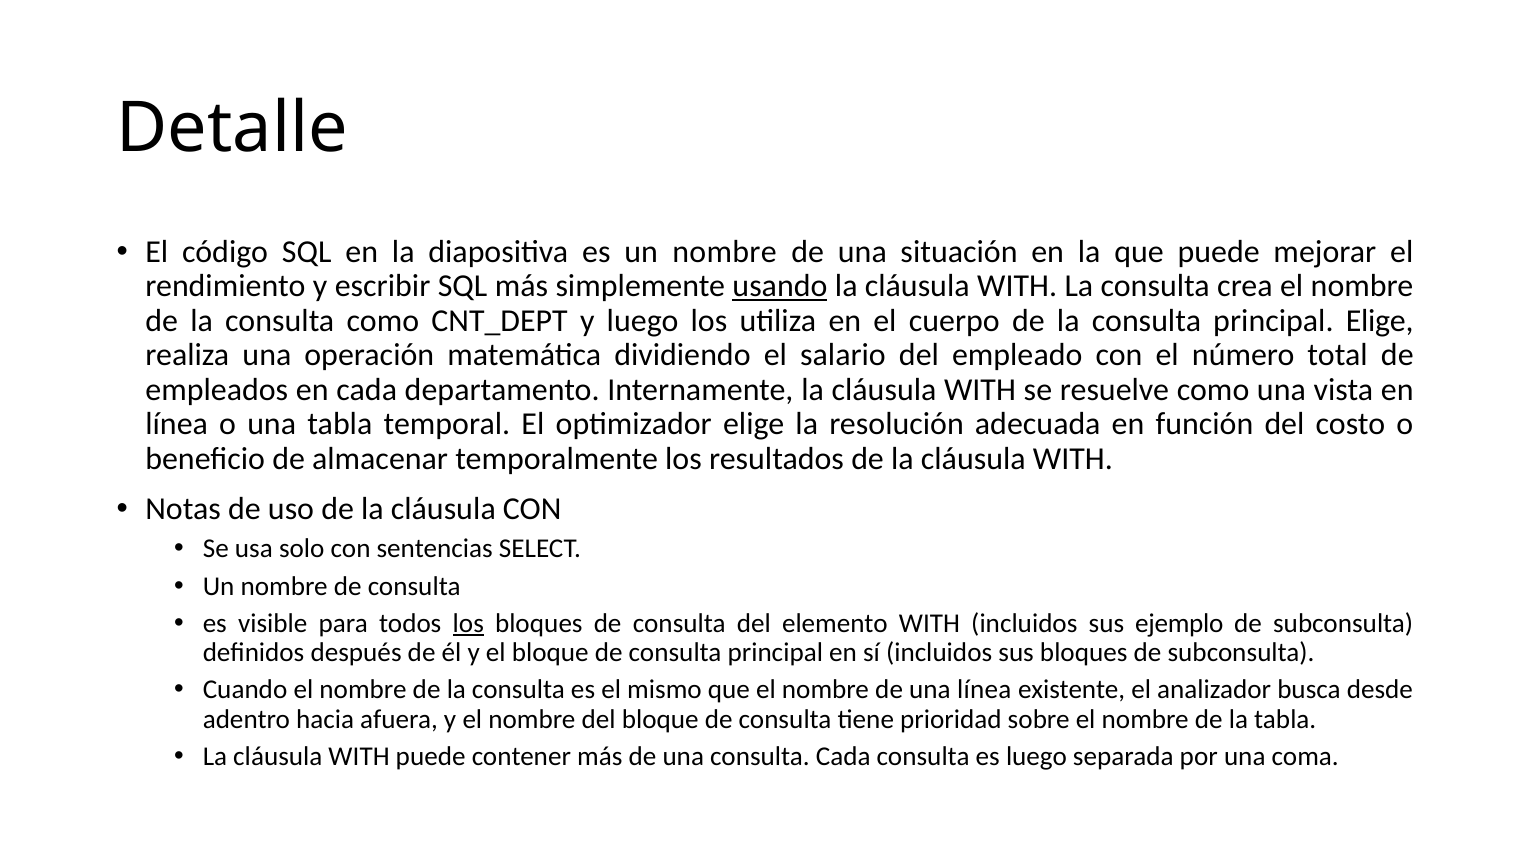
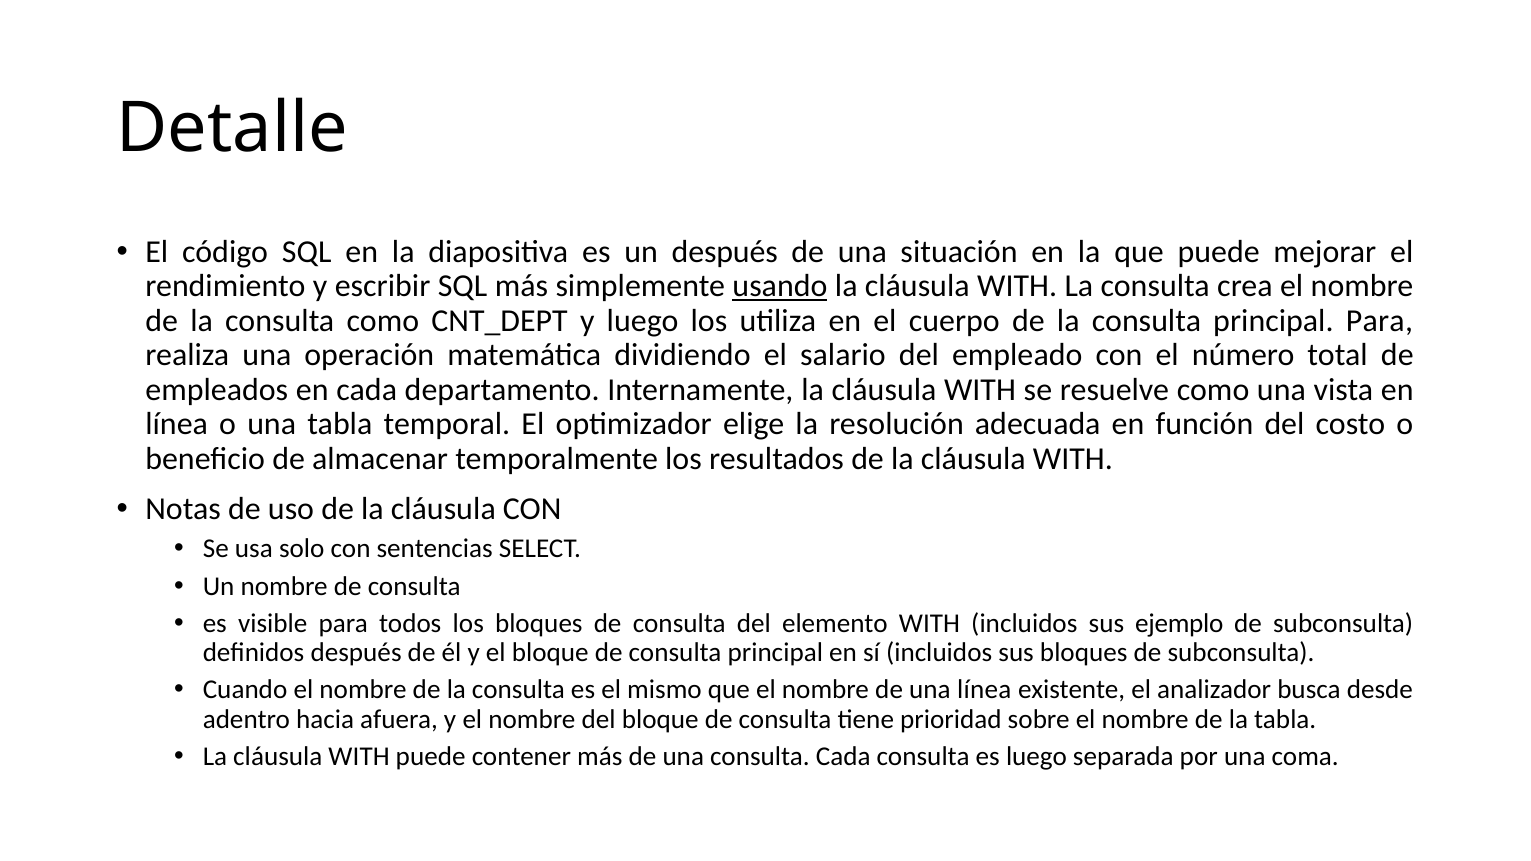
es un nombre: nombre -> después
principal Elige: Elige -> Para
los at (468, 623) underline: present -> none
